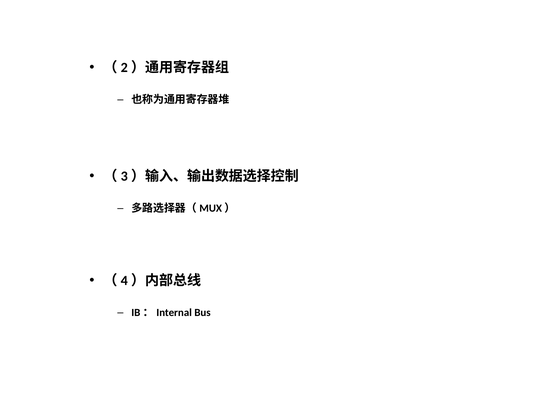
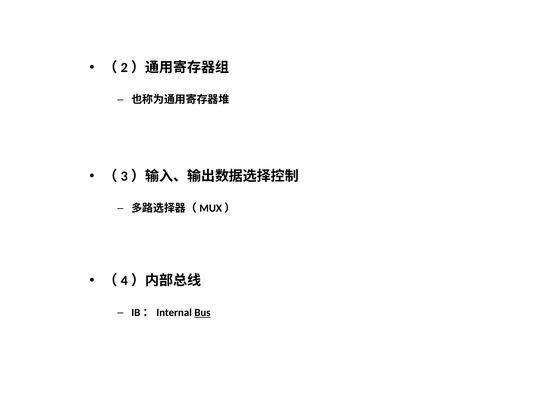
Bus underline: none -> present
